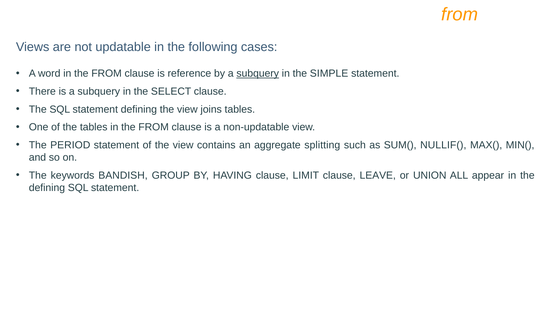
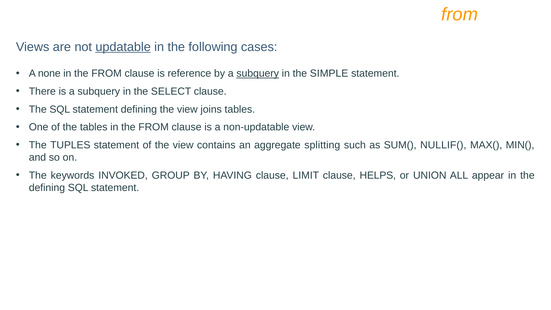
updatable underline: none -> present
word: word -> none
PERIOD: PERIOD -> TUPLES
BANDISH: BANDISH -> INVOKED
LEAVE: LEAVE -> HELPS
